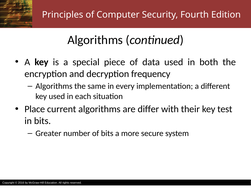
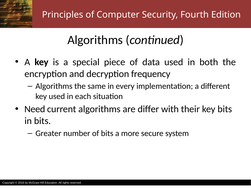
Place: Place -> Need
key test: test -> bits
